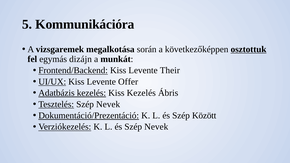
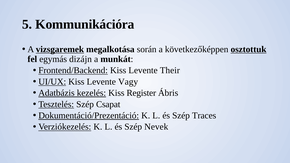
vizsgaremek underline: none -> present
Offer: Offer -> Vagy
Kiss Kezelés: Kezelés -> Register
Tesztelés Szép Nevek: Nevek -> Csapat
Között: Között -> Traces
